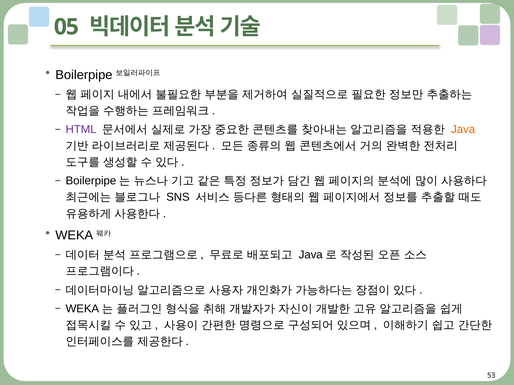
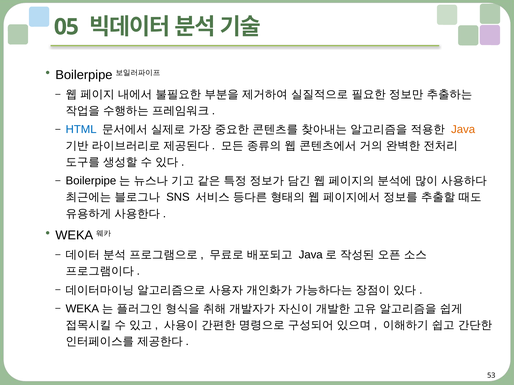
HTML colour: purple -> blue
